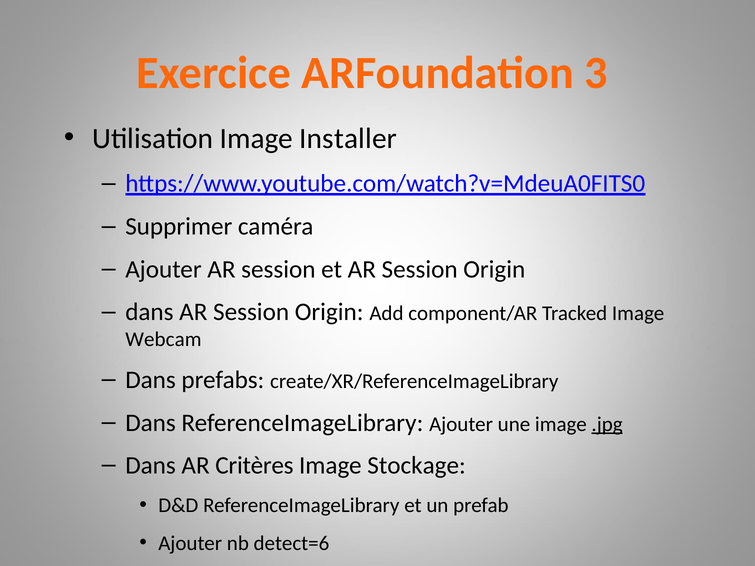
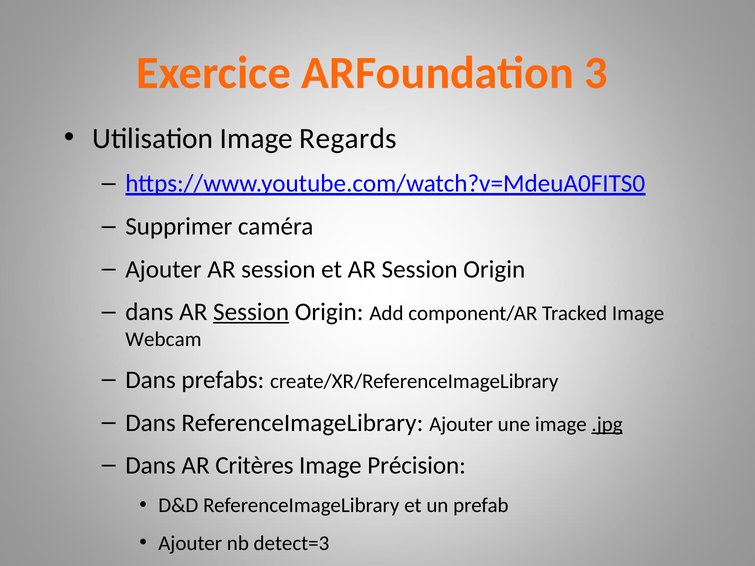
Installer: Installer -> Regards
Session at (251, 312) underline: none -> present
Stockage: Stockage -> Précision
detect=6: detect=6 -> detect=3
